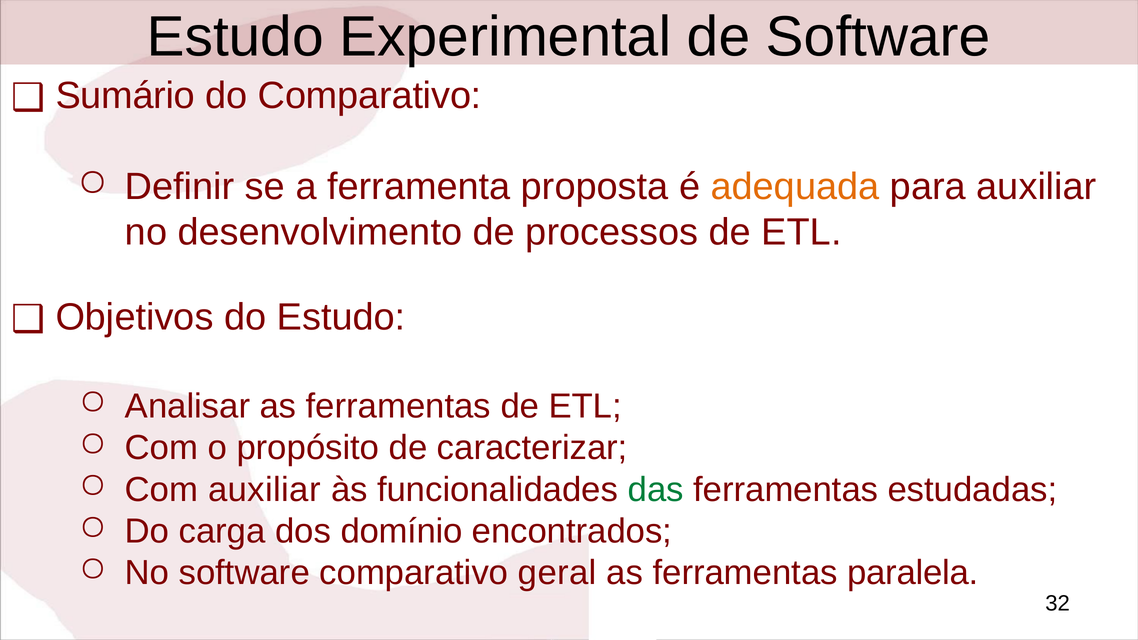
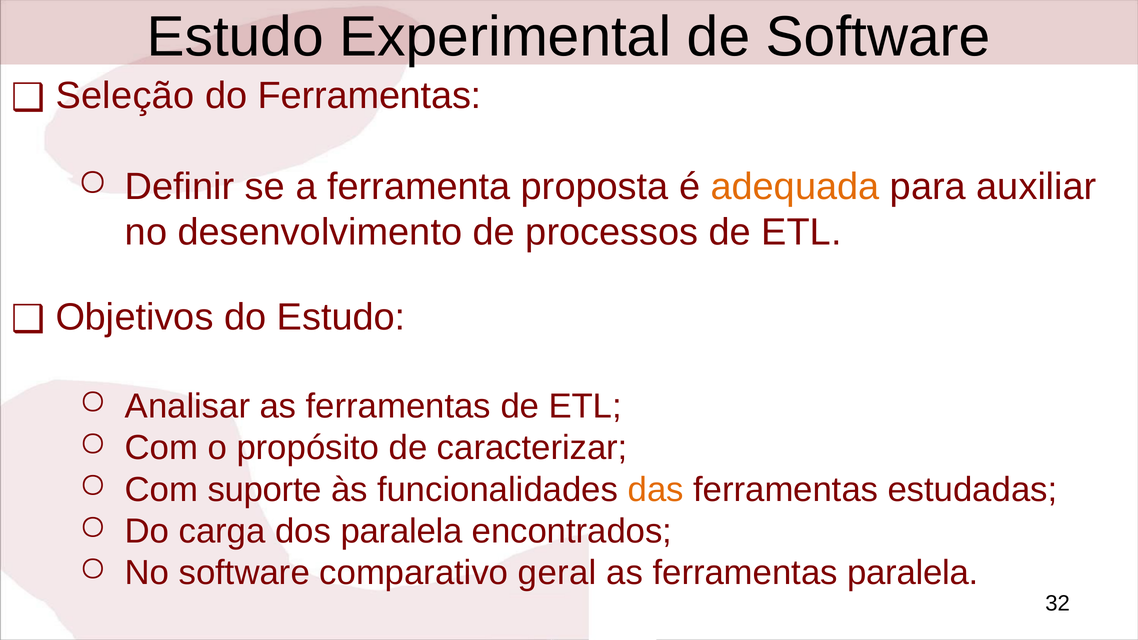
Sumário: Sumário -> Seleção
do Comparativo: Comparativo -> Ferramentas
Com auxiliar: auxiliar -> suporte
das colour: green -> orange
dos domínio: domínio -> paralela
